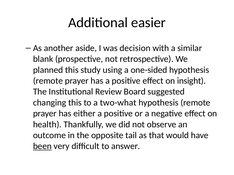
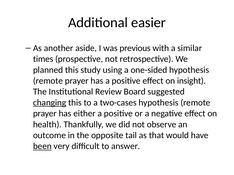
decision: decision -> previous
blank: blank -> times
changing underline: none -> present
two-what: two-what -> two-cases
